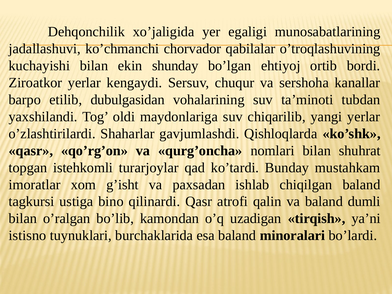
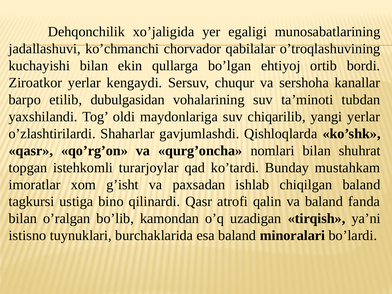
shunday: shunday -> qullarga
dumli: dumli -> fanda
